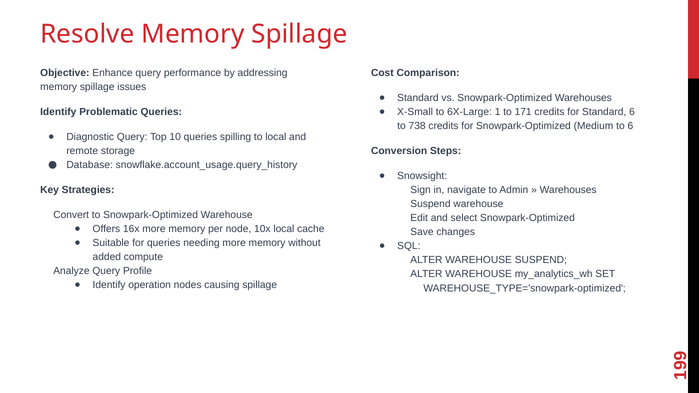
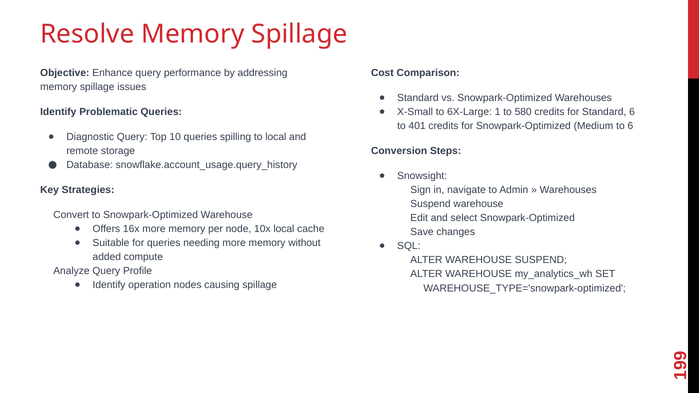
171: 171 -> 580
738: 738 -> 401
